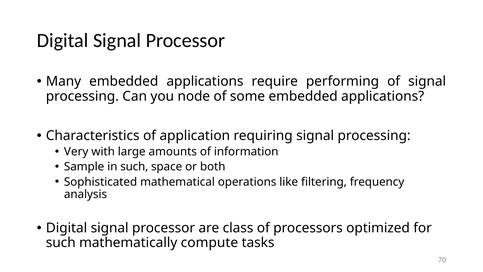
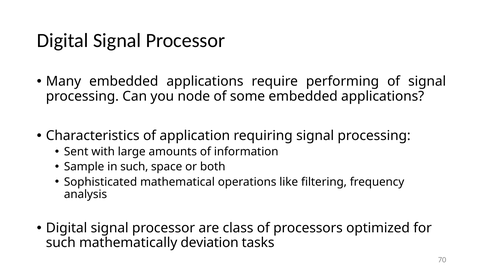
Very: Very -> Sent
compute: compute -> deviation
